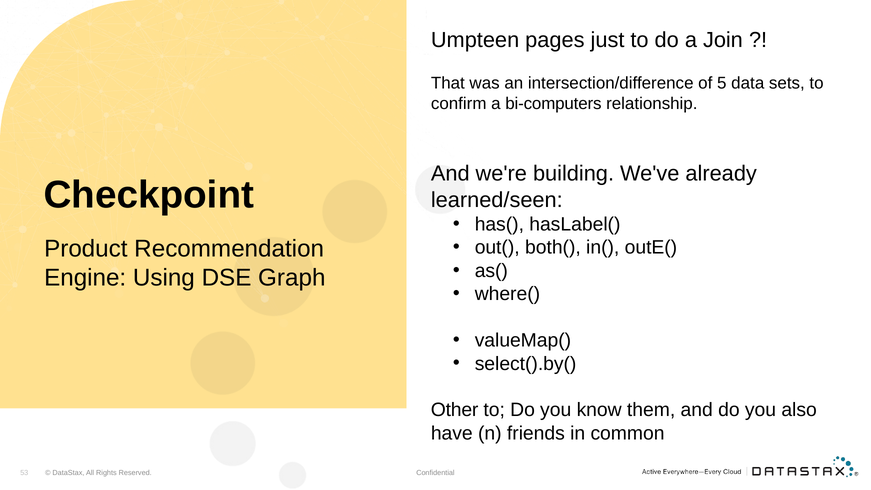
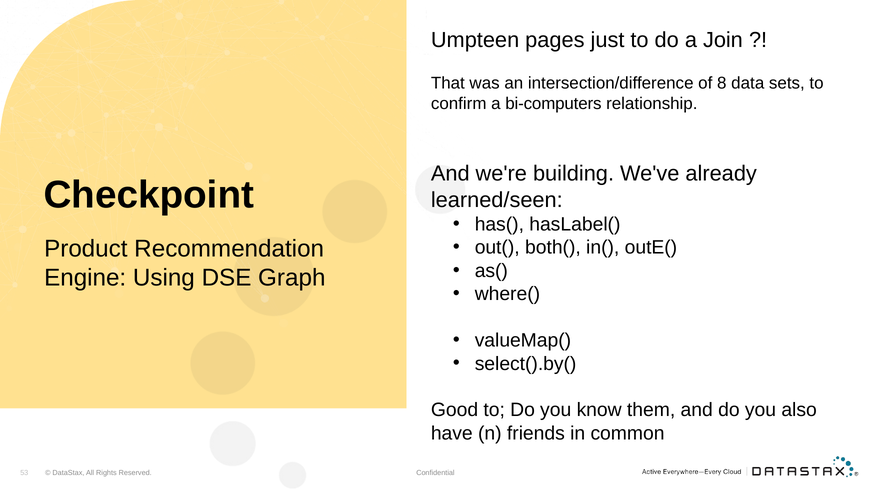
5: 5 -> 8
Other: Other -> Good
